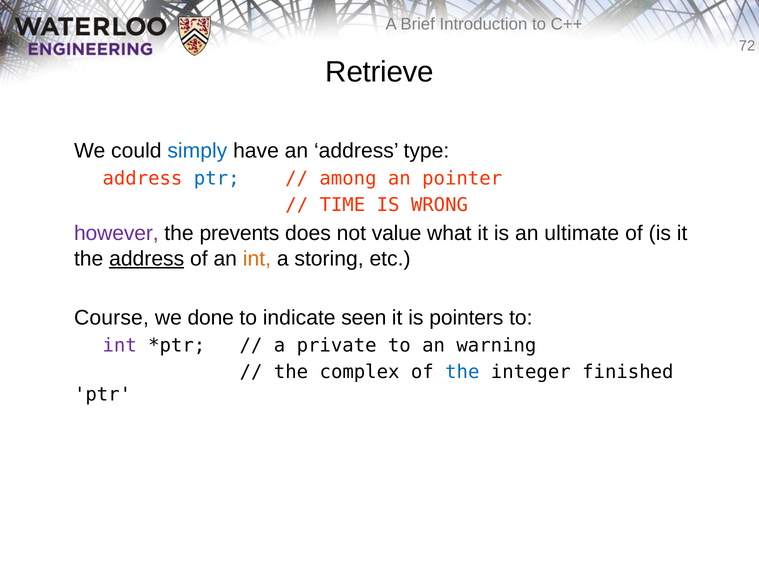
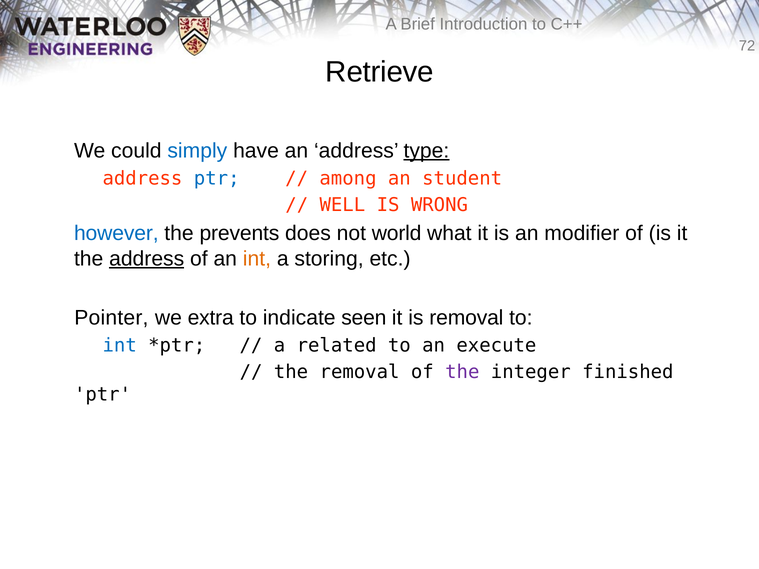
type underline: none -> present
pointer: pointer -> student
TIME: TIME -> WELL
however colour: purple -> blue
value: value -> world
ultimate: ultimate -> modifier
Course: Course -> Pointer
done: done -> extra
is pointers: pointers -> removal
int at (120, 345) colour: purple -> blue
private: private -> related
warning: warning -> execute
the complex: complex -> removal
the at (462, 372) colour: blue -> purple
